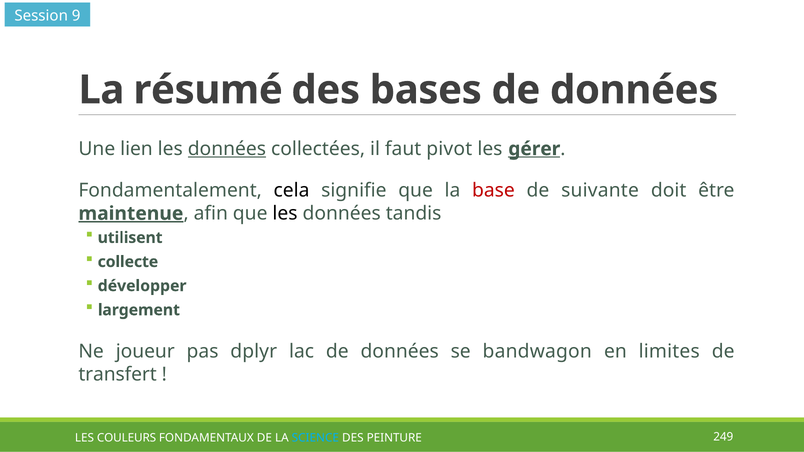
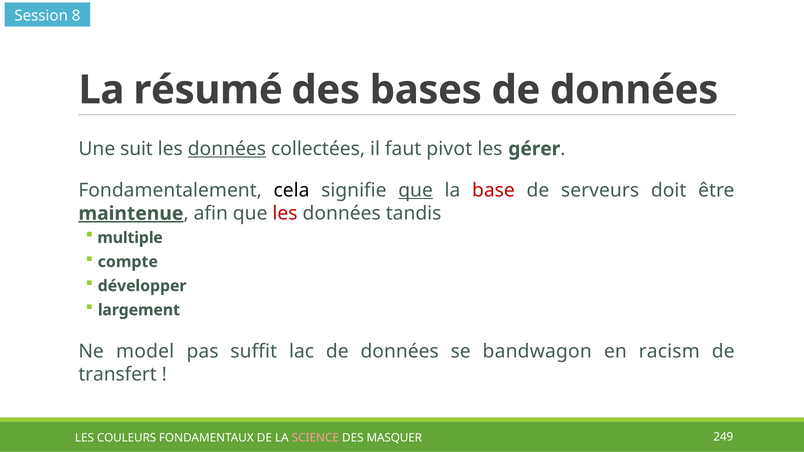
9: 9 -> 8
lien: lien -> suit
gérer underline: present -> none
que at (416, 190) underline: none -> present
suivante: suivante -> serveurs
les at (285, 214) colour: black -> red
utilisent: utilisent -> multiple
collecte: collecte -> compte
joueur: joueur -> model
dplyr: dplyr -> suffit
limites: limites -> racism
SCIENCE colour: light blue -> pink
PEINTURE: PEINTURE -> MASQUER
